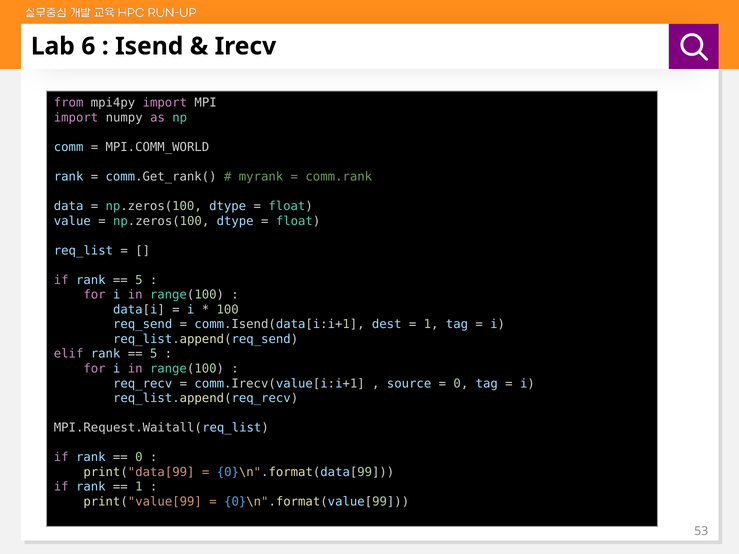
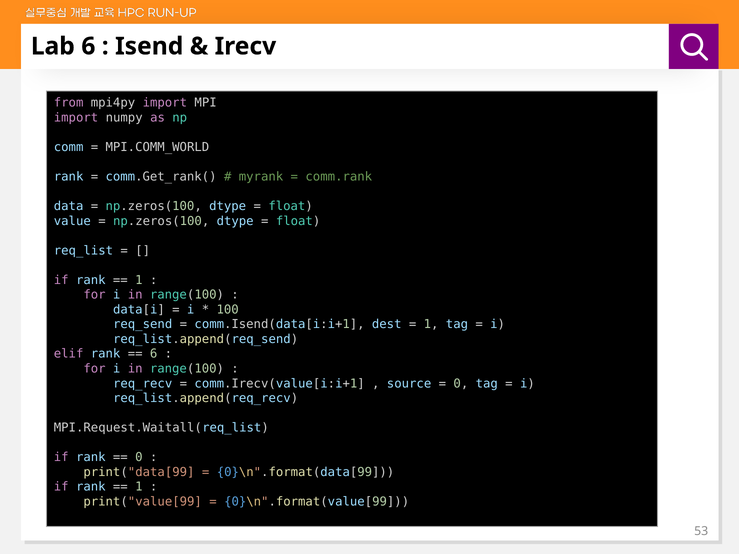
5 at (139, 280): 5 -> 1
5 at (154, 354): 5 -> 6
